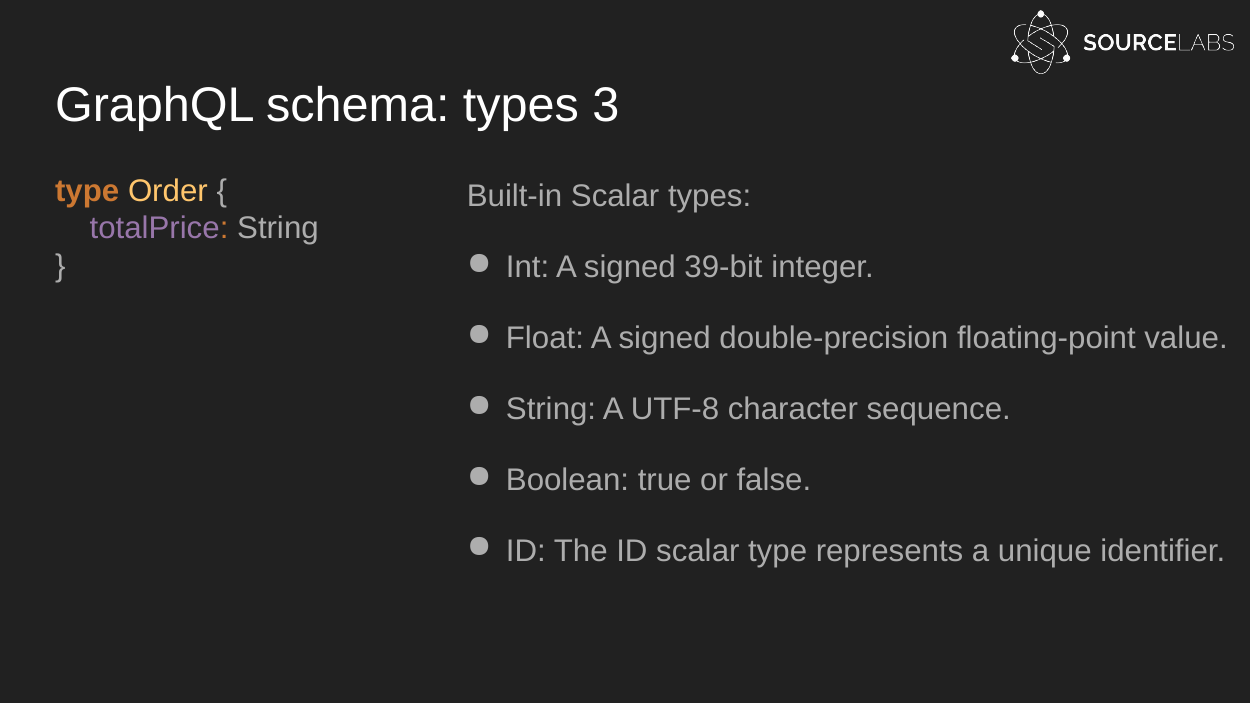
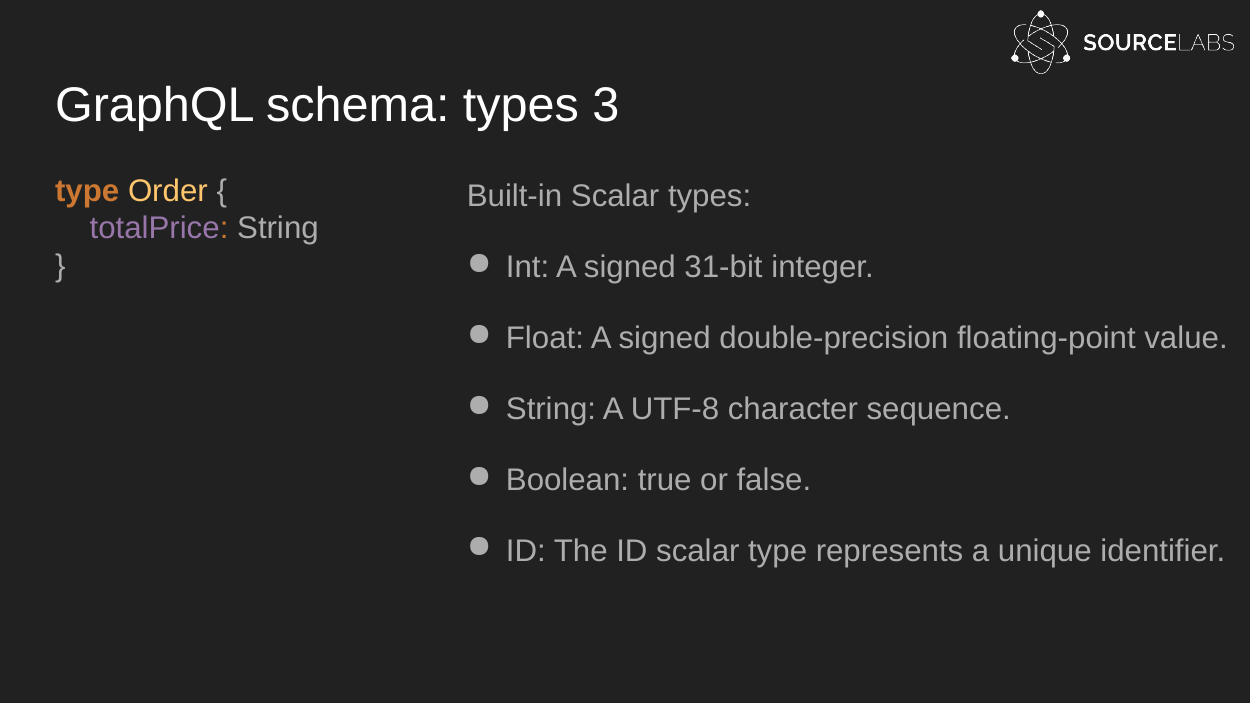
39‐bit: 39‐bit -> 31‐bit
